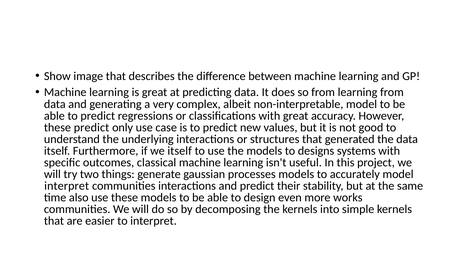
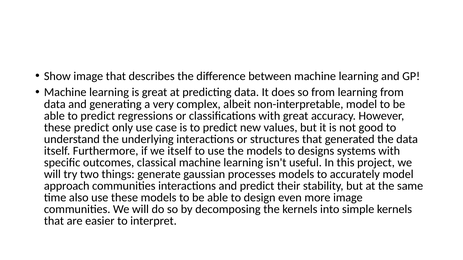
interpret at (67, 186): interpret -> approach
more works: works -> image
